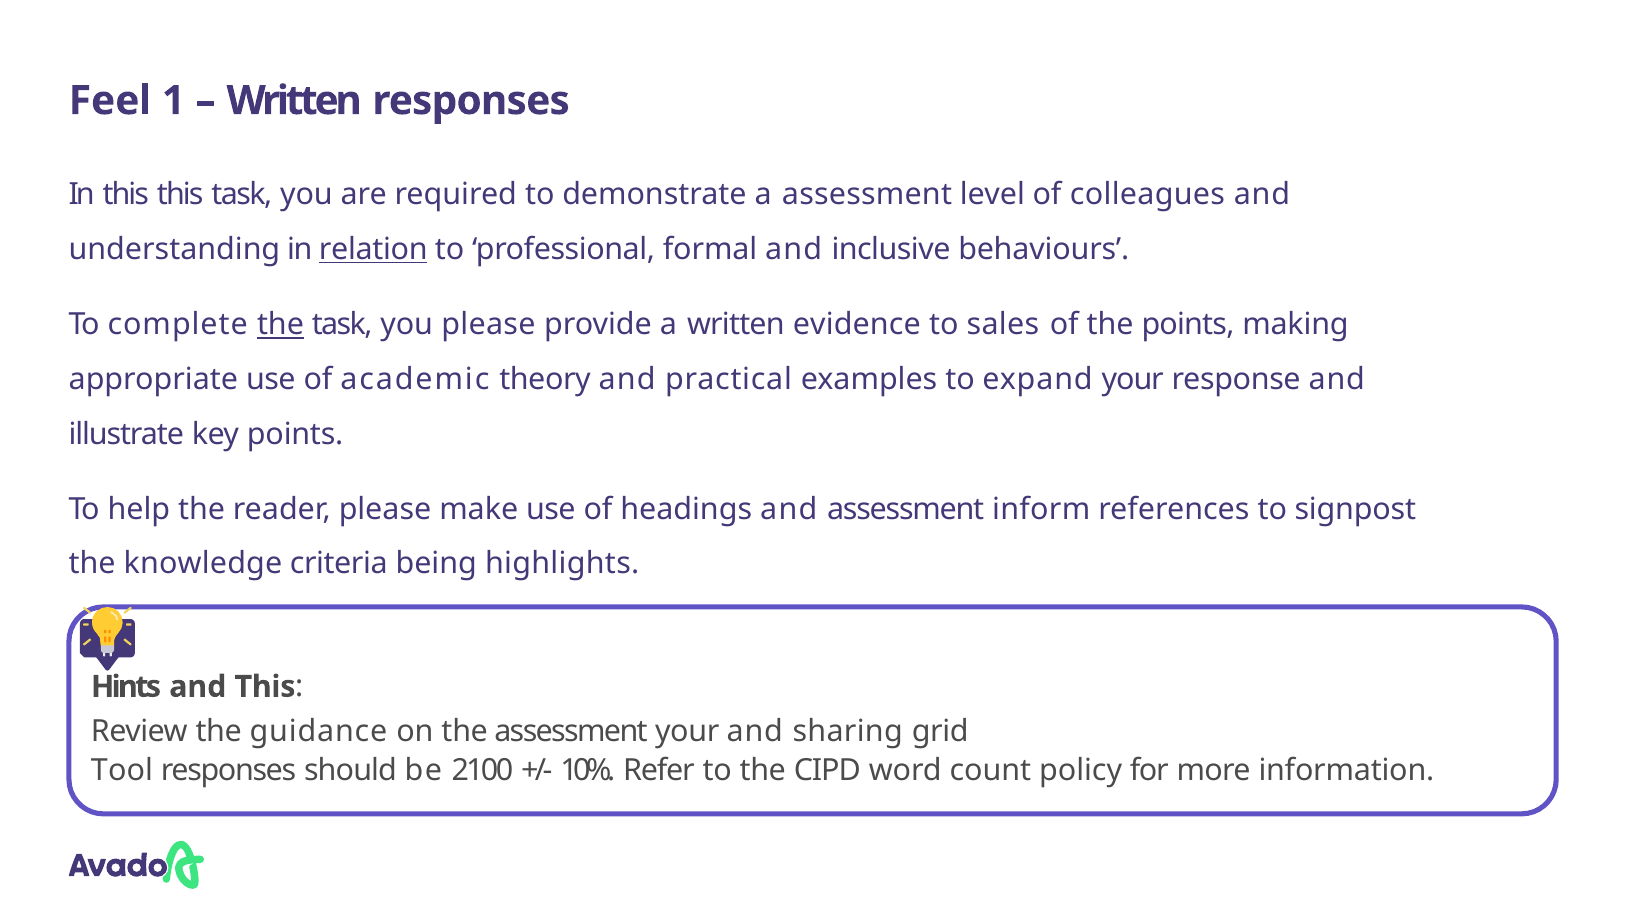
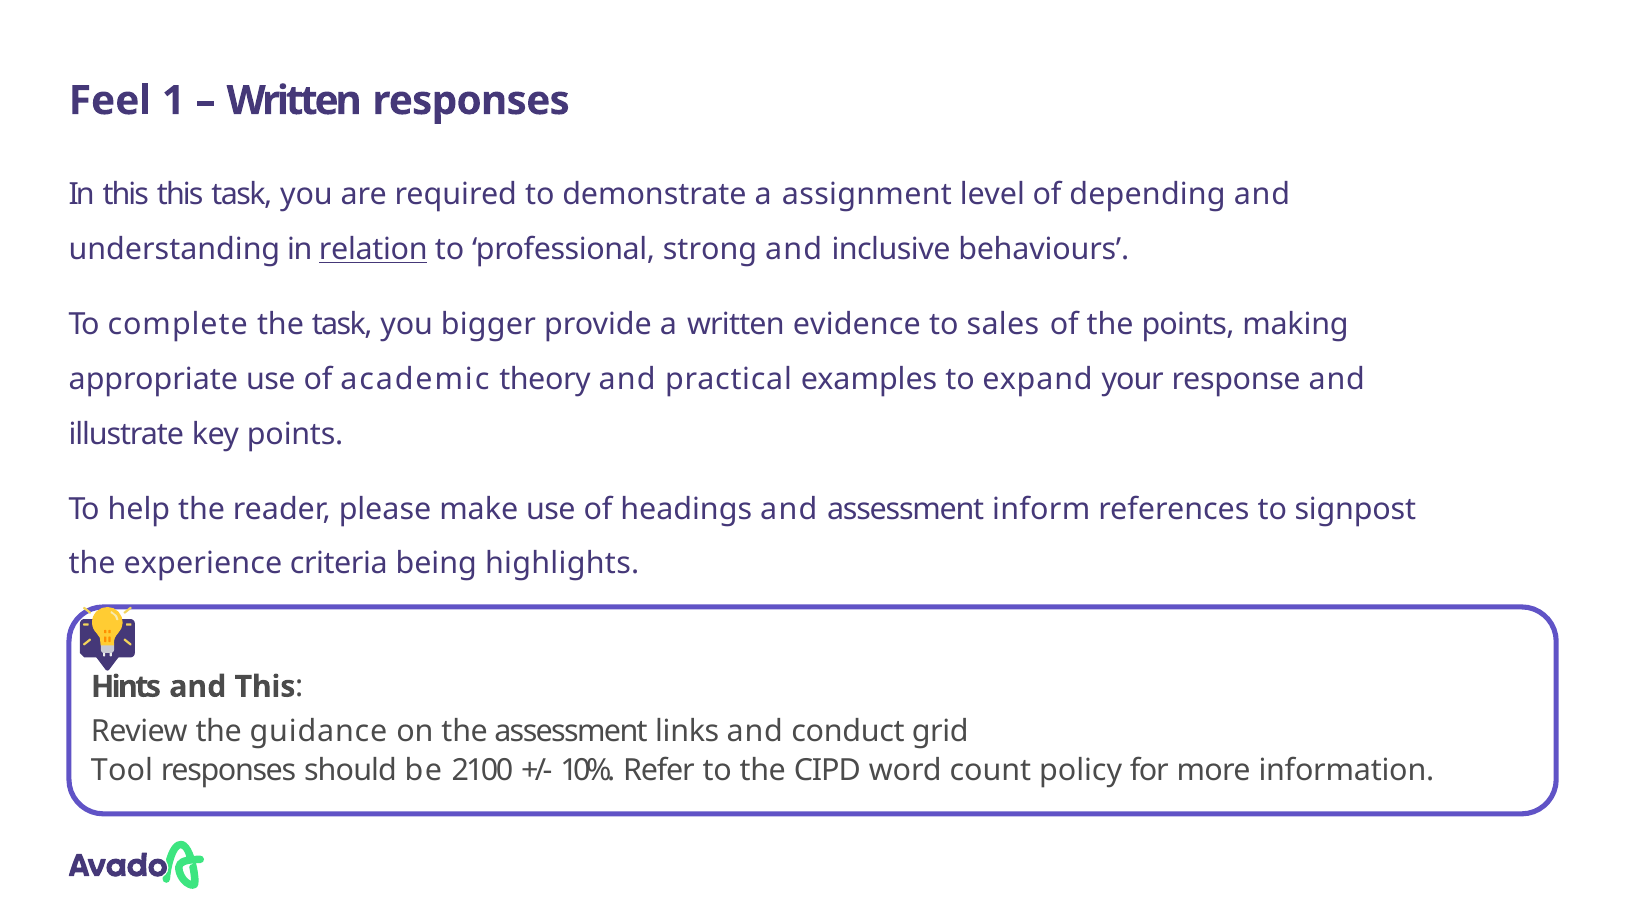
a assessment: assessment -> assignment
colleagues: colleagues -> depending
formal: formal -> strong
the at (280, 325) underline: present -> none
you please: please -> bigger
knowledge: knowledge -> experience
assessment your: your -> links
sharing: sharing -> conduct
